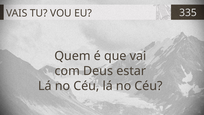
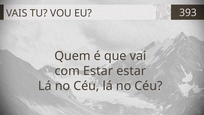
335: 335 -> 393
com Deus: Deus -> Estar
